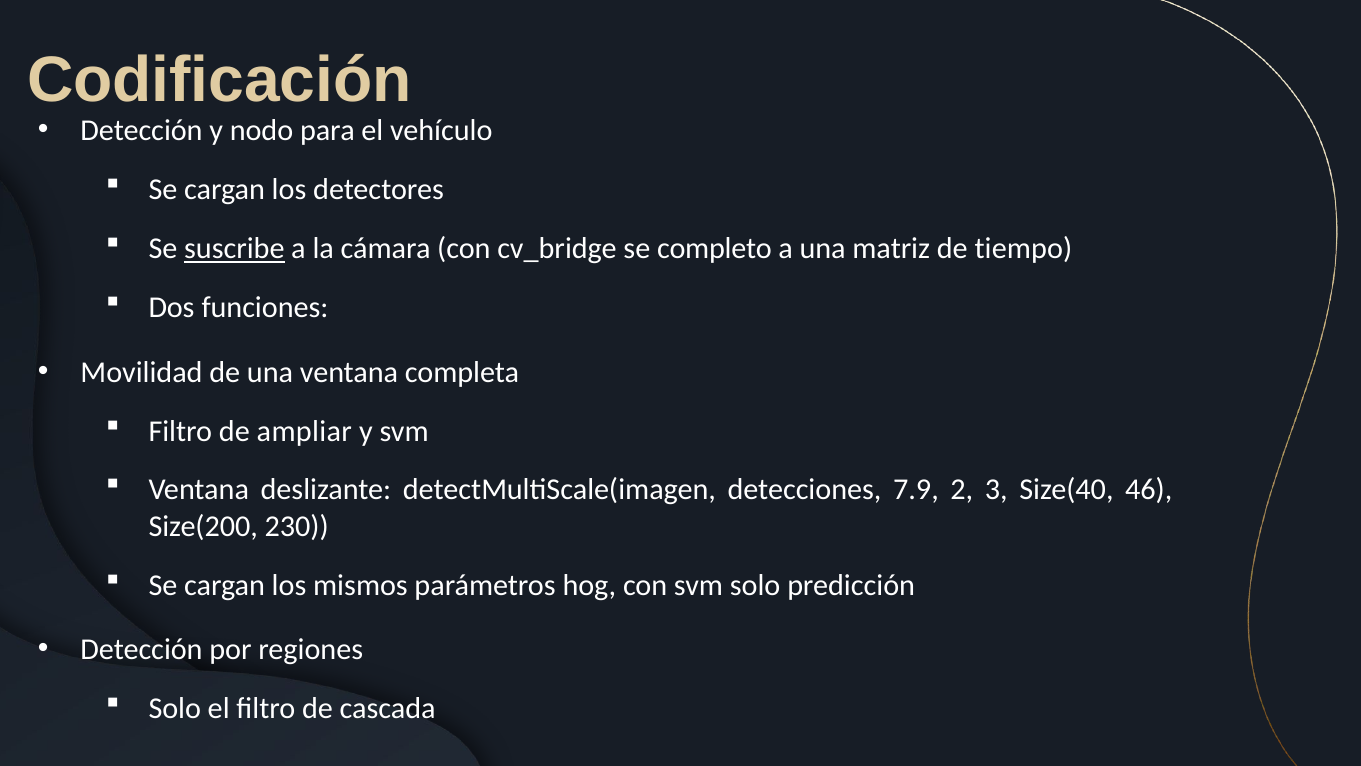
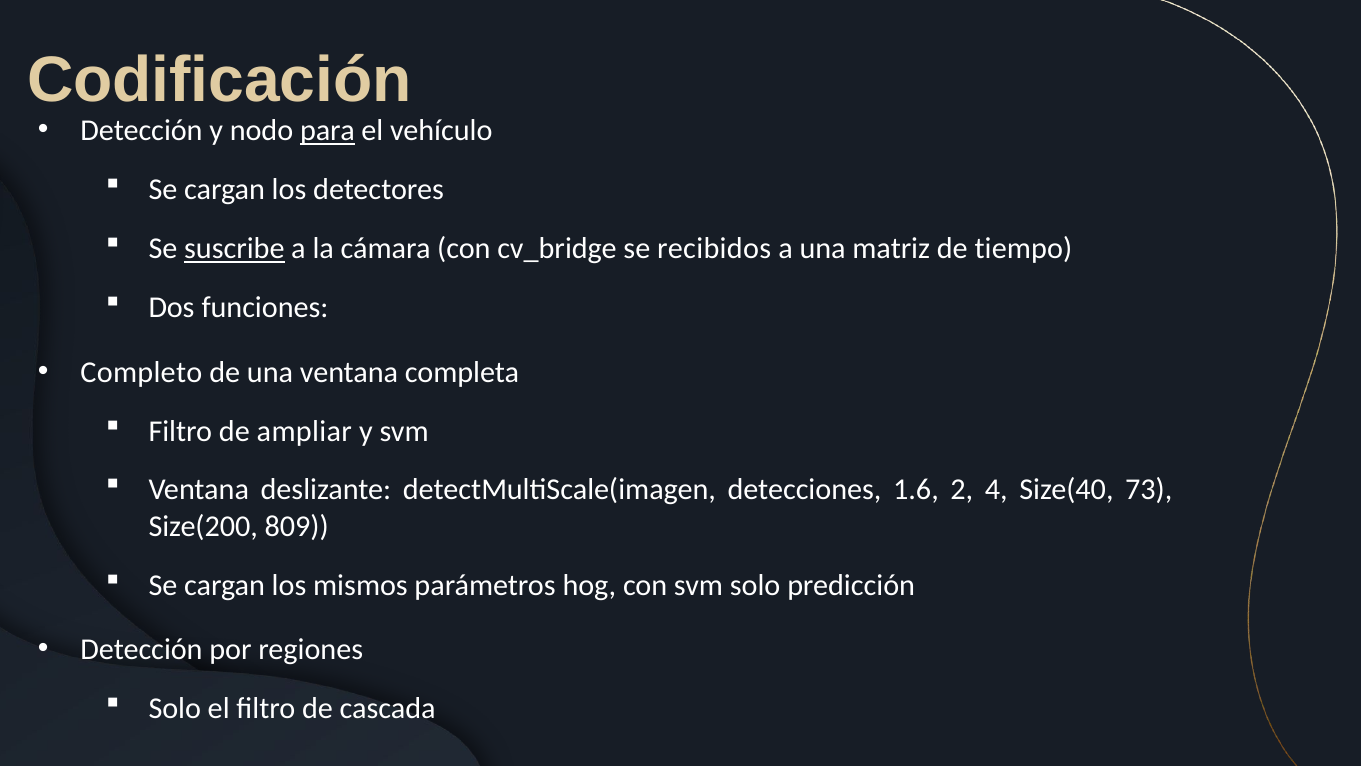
para underline: none -> present
completo: completo -> recibidos
Movilidad: Movilidad -> Completo
7.9: 7.9 -> 1.6
3: 3 -> 4
46: 46 -> 73
230: 230 -> 809
